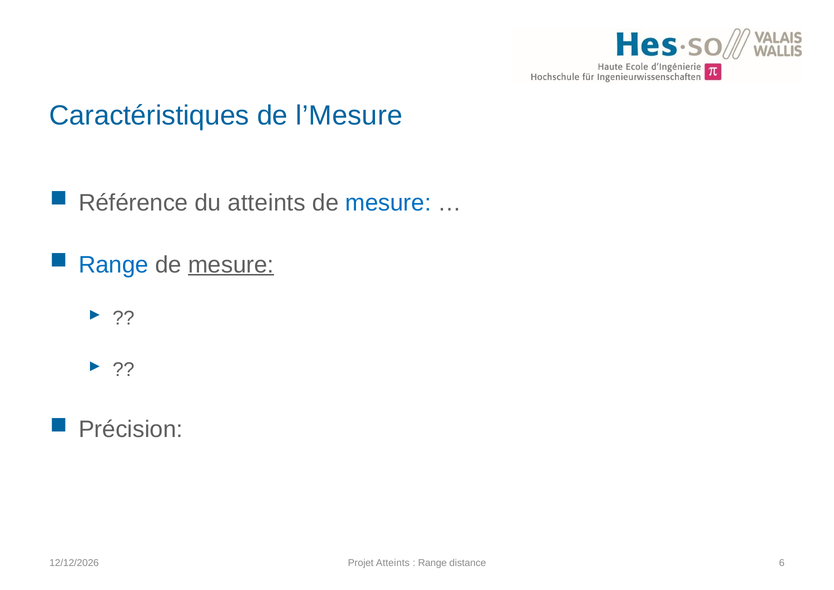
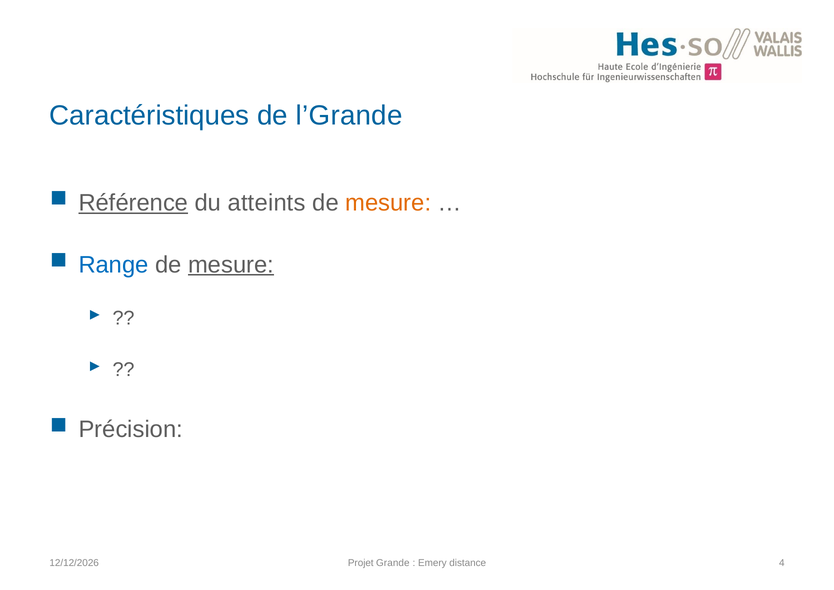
l’Mesure: l’Mesure -> l’Grande
Référence underline: none -> present
mesure at (388, 203) colour: blue -> orange
Projet Atteints: Atteints -> Grande
Range at (432, 563): Range -> Emery
6: 6 -> 4
